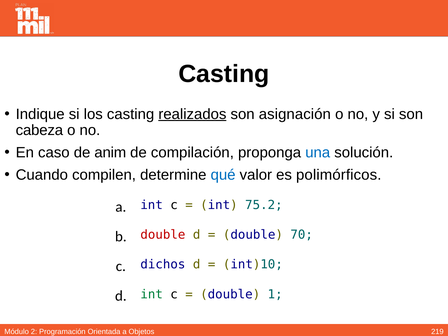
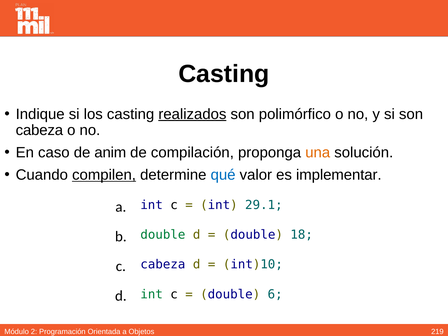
asignación: asignación -> polimórfico
una colour: blue -> orange
compilen underline: none -> present
polimórficos: polimórficos -> implementar
75.2: 75.2 -> 29.1
double at (163, 235) colour: red -> green
70: 70 -> 18
c dichos: dichos -> cabeza
1: 1 -> 6
